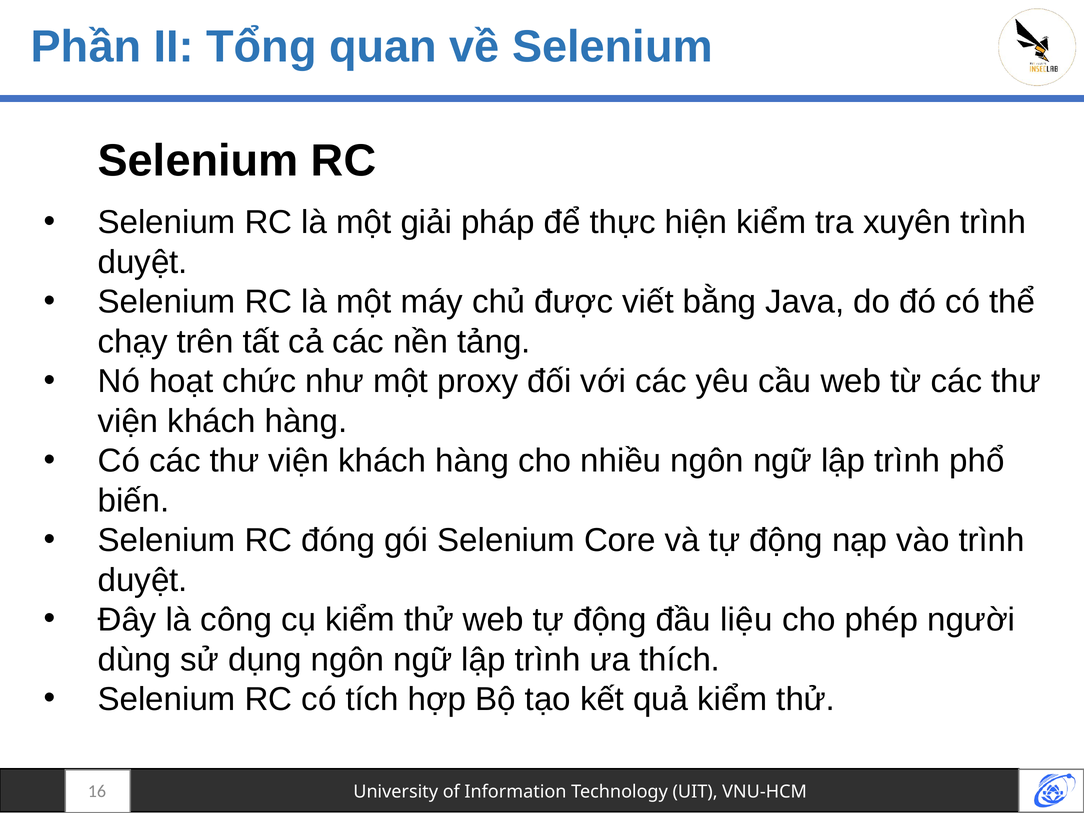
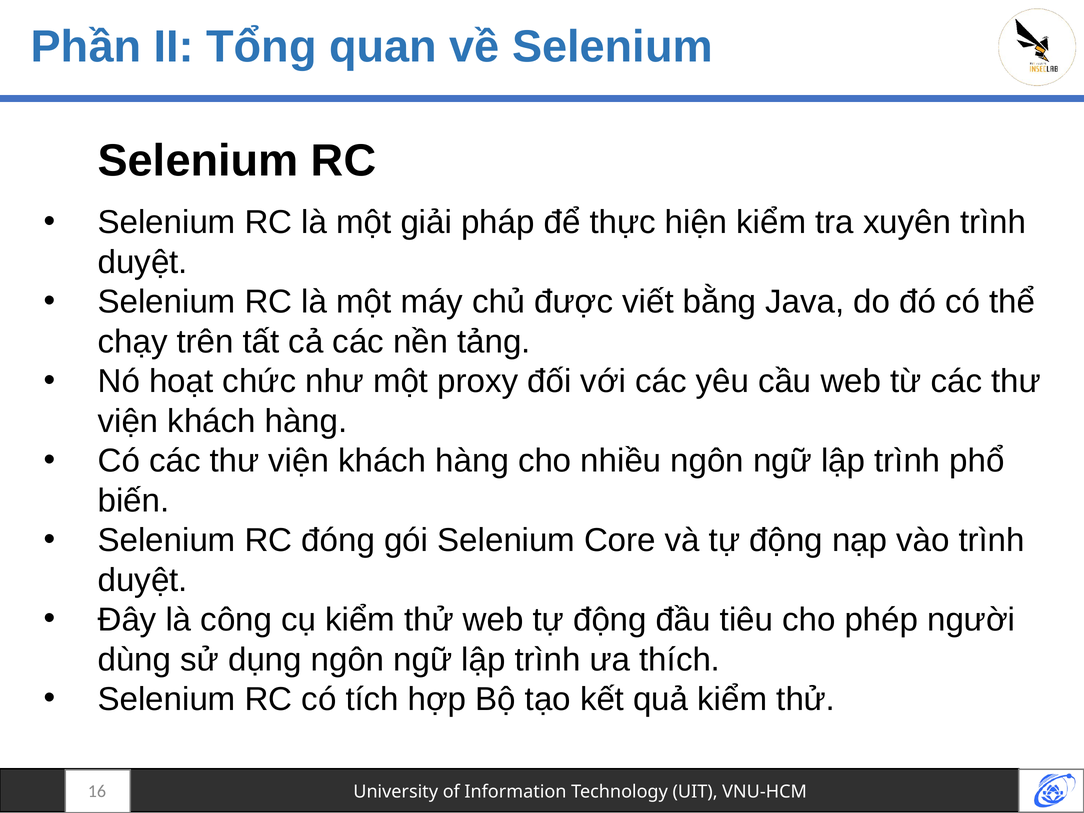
liệu: liệu -> tiêu
